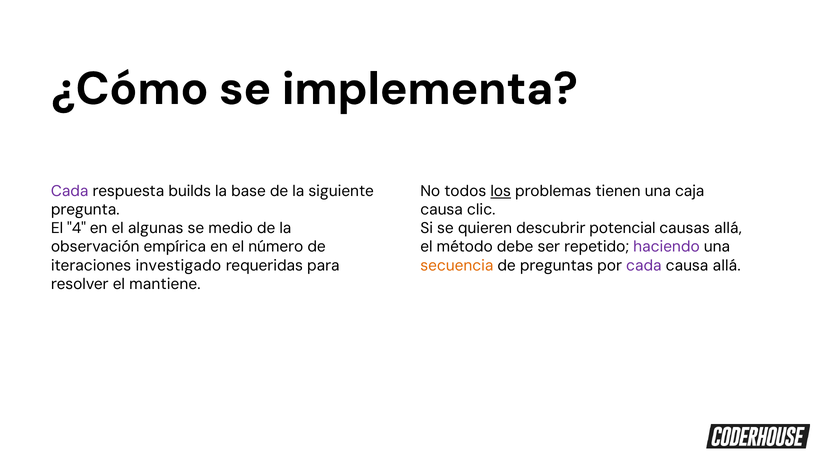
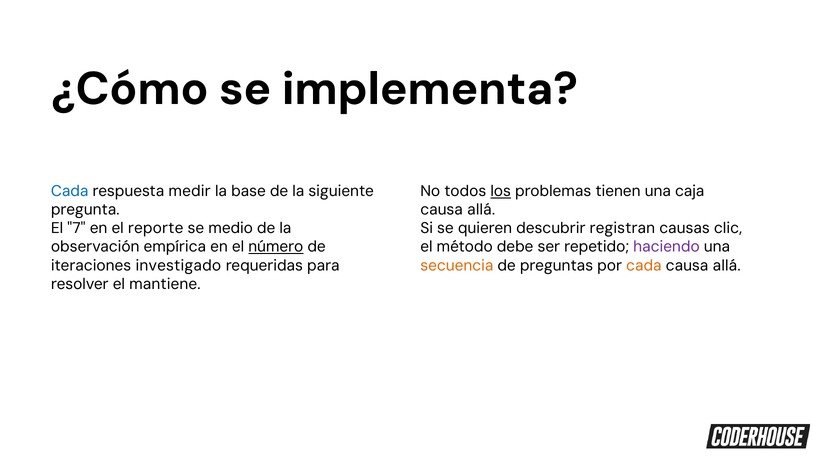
Cada at (70, 191) colour: purple -> blue
builds: builds -> medir
clic at (481, 210): clic -> allá
4: 4 -> 7
algunas: algunas -> reporte
potencial: potencial -> registran
causas allá: allá -> clic
número underline: none -> present
cada at (644, 265) colour: purple -> orange
